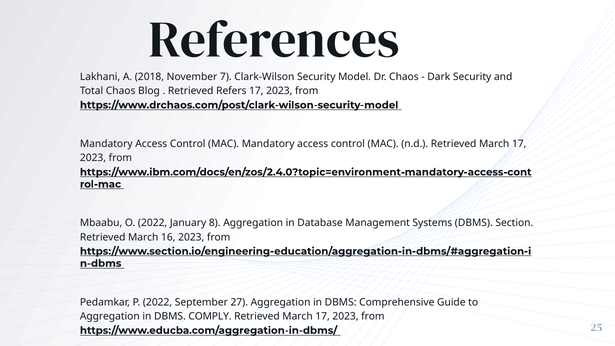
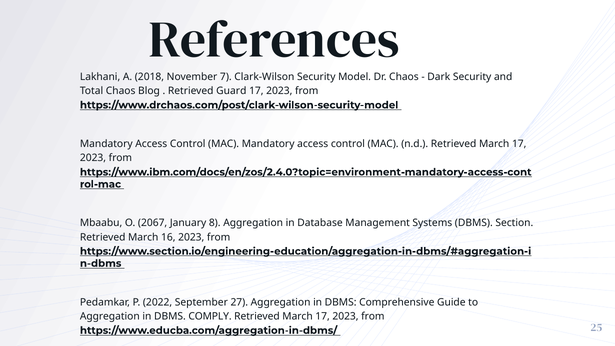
Refers: Refers -> Guard
O 2022: 2022 -> 2067
